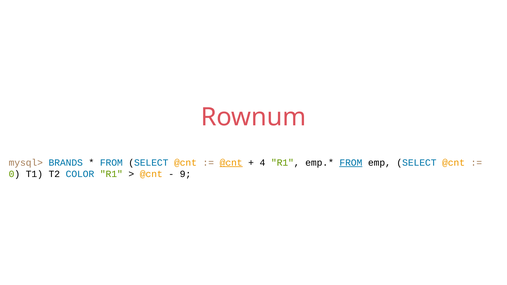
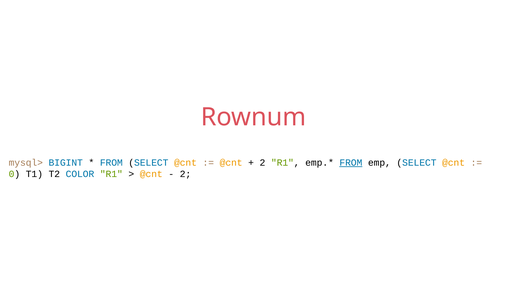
BRANDS: BRANDS -> BIGINT
@cnt at (231, 163) underline: present -> none
4 at (262, 163): 4 -> 2
9 at (185, 174): 9 -> 2
